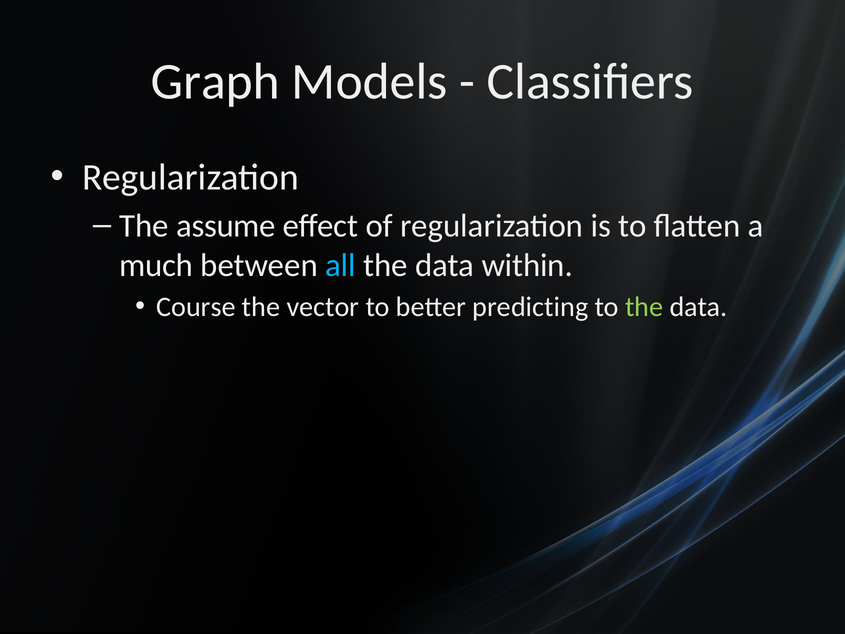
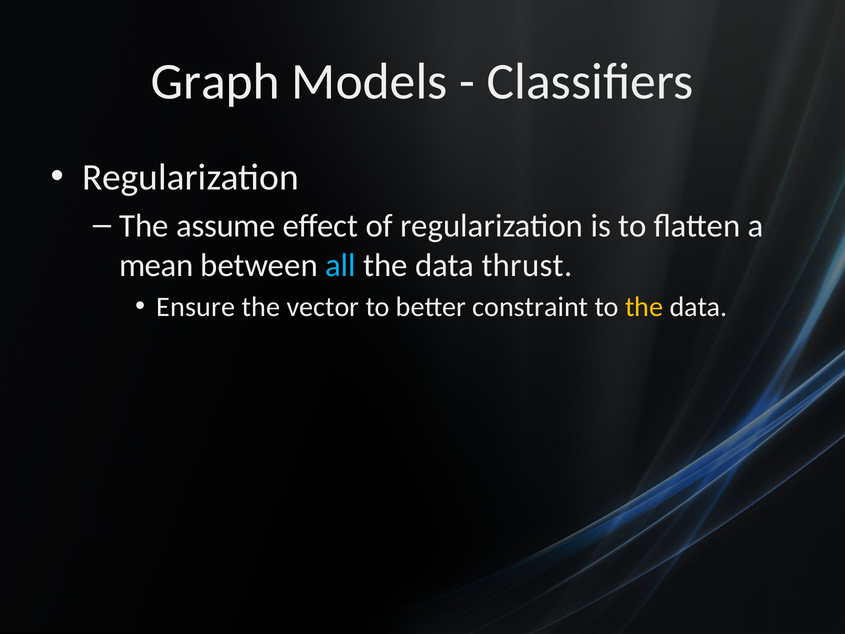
much: much -> mean
within: within -> thrust
Course: Course -> Ensure
predicting: predicting -> constraint
the at (644, 307) colour: light green -> yellow
